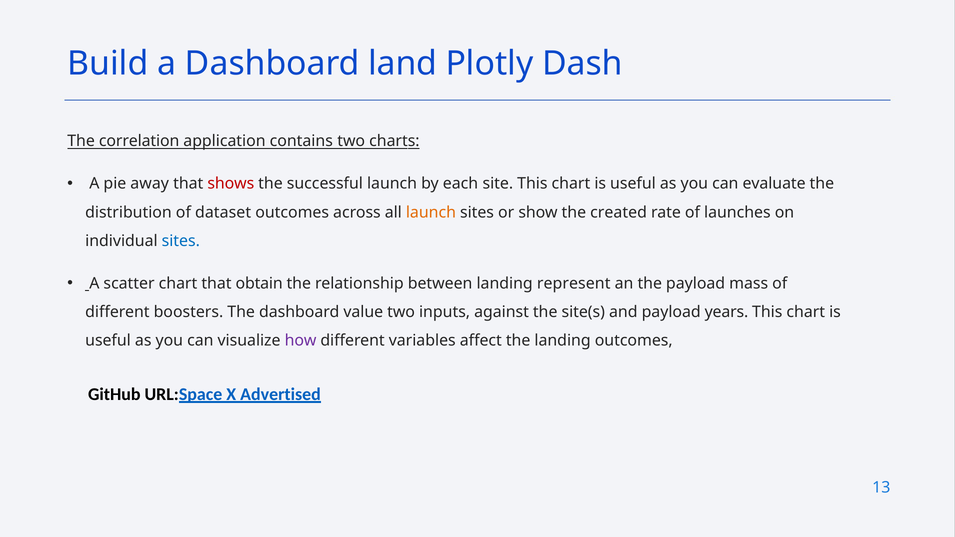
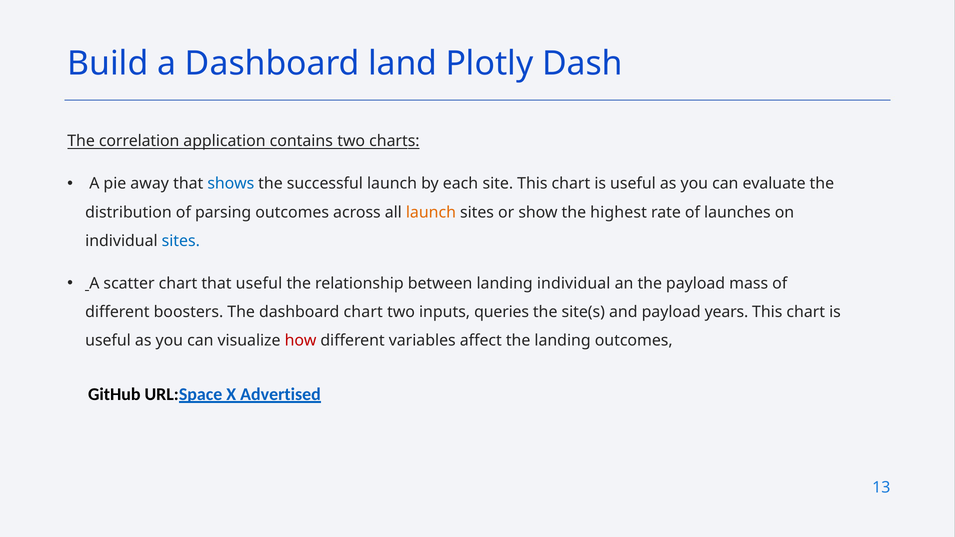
shows colour: red -> blue
dataset: dataset -> parsing
created: created -> highest
that obtain: obtain -> useful
landing represent: represent -> individual
dashboard value: value -> chart
against: against -> queries
how colour: purple -> red
